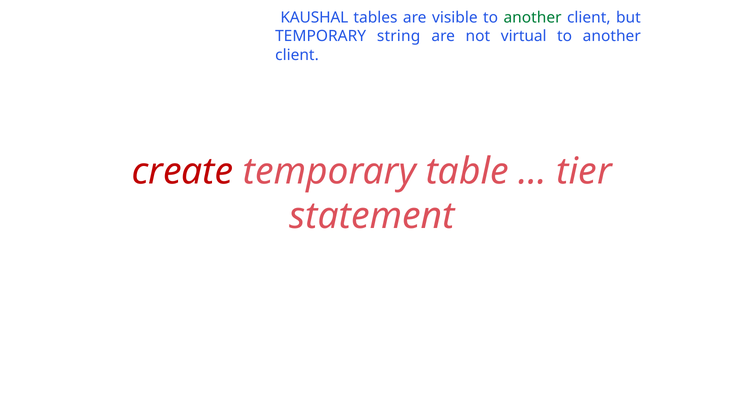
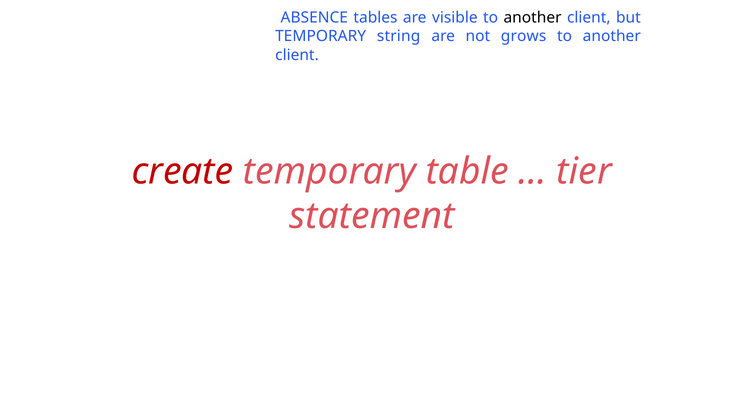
KAUSHAL: KAUSHAL -> ABSENCE
another at (533, 18) colour: green -> black
virtual: virtual -> grows
